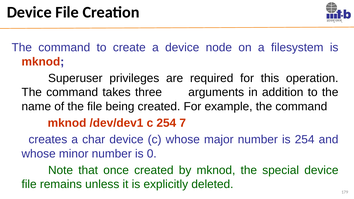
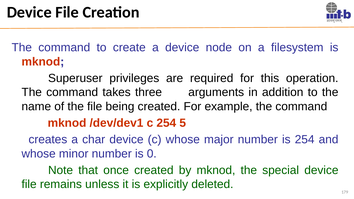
7: 7 -> 5
